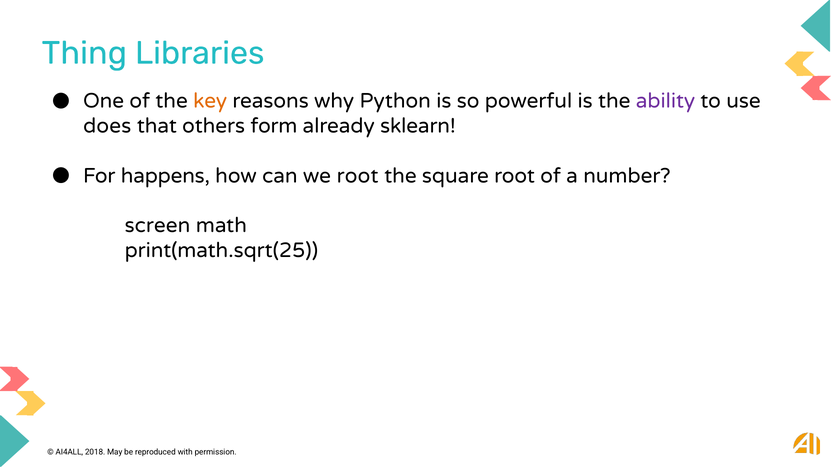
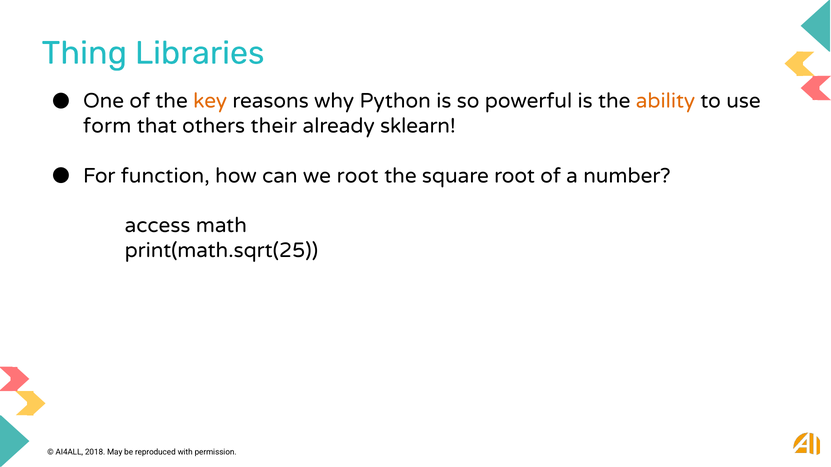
ability colour: purple -> orange
does: does -> form
form: form -> their
happens: happens -> function
screen: screen -> access
